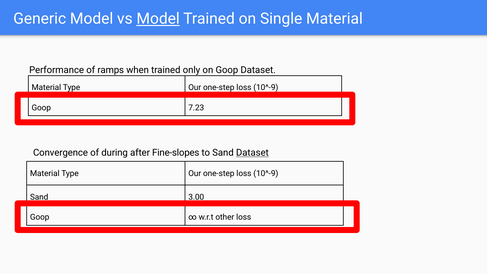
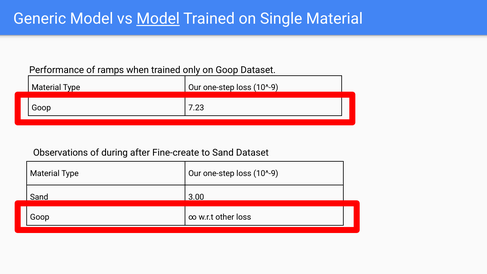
Convergence: Convergence -> Observations
Fine-slopes: Fine-slopes -> Fine-create
Dataset at (252, 153) underline: present -> none
